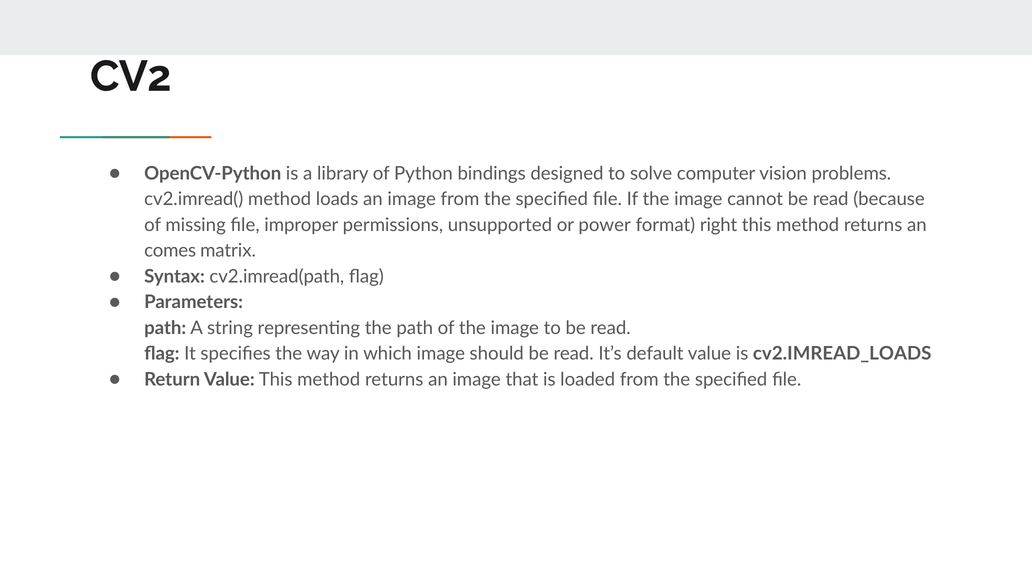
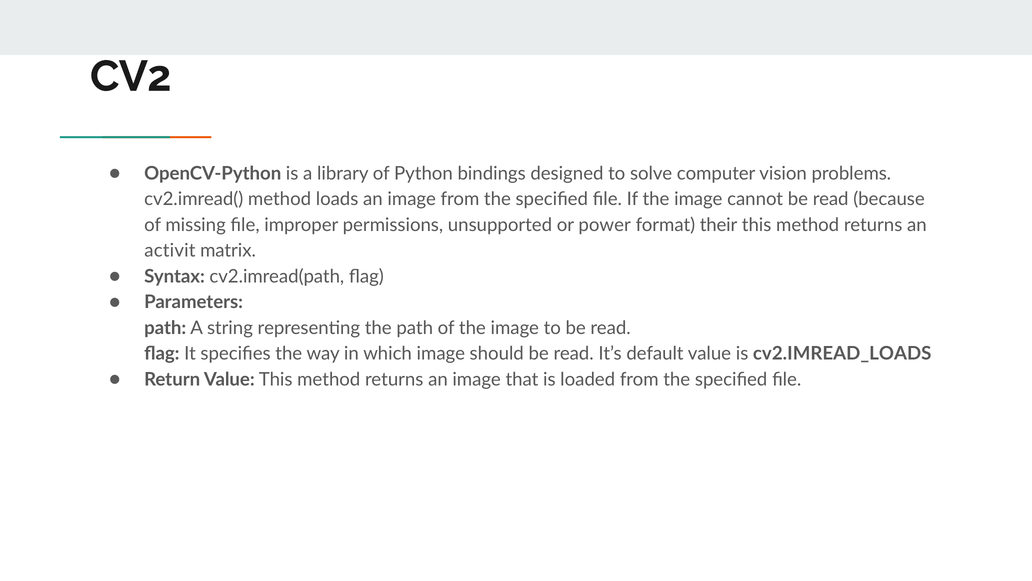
right: right -> their
comes: comes -> activit
